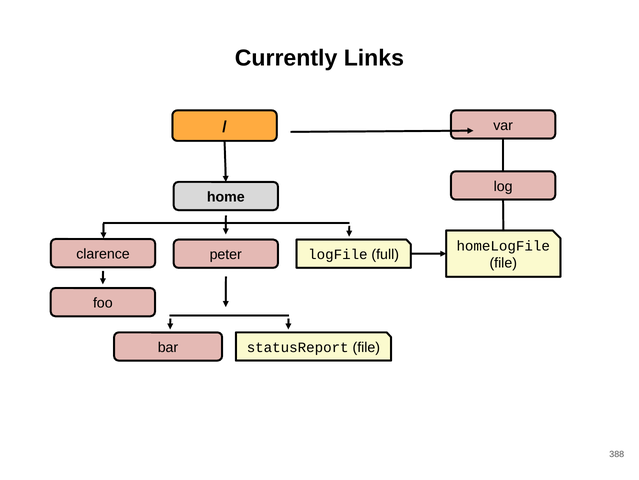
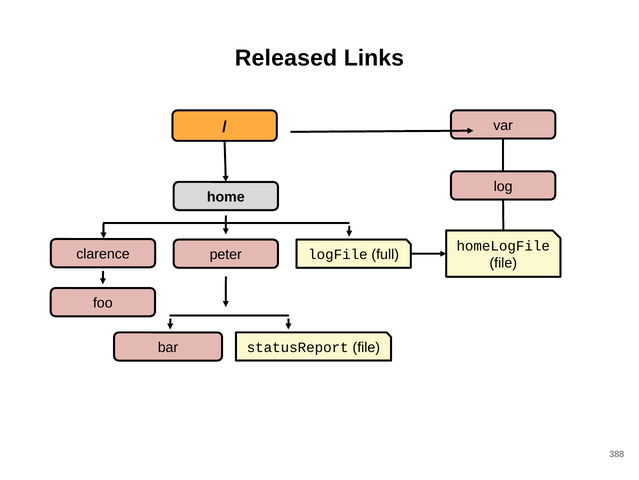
Currently: Currently -> Released
